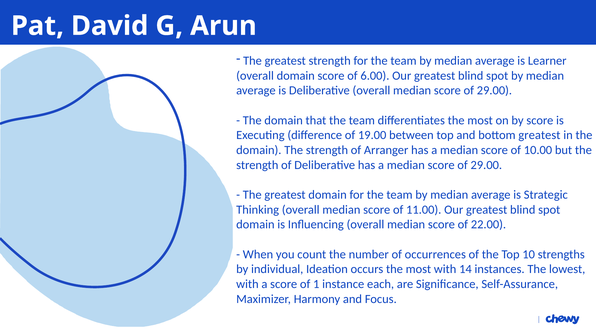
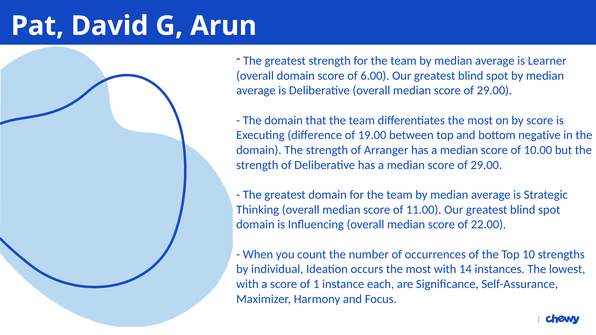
bottom greatest: greatest -> negative
